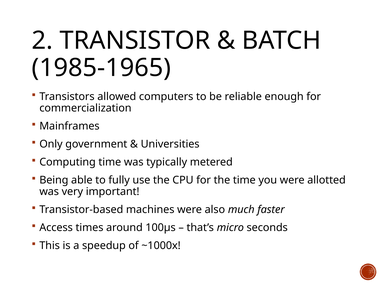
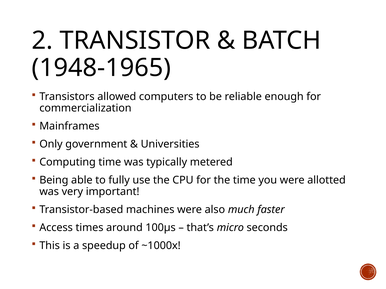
1985-1965: 1985-1965 -> 1948-1965
